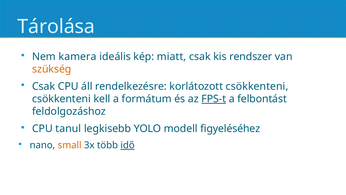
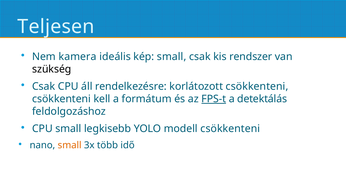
Tárolása: Tárolása -> Teljesen
kép miatt: miatt -> small
szükség colour: orange -> black
felbontást: felbontást -> detektálás
CPU tanul: tanul -> small
modell figyeléséhez: figyeléséhez -> csökkenteni
idő underline: present -> none
